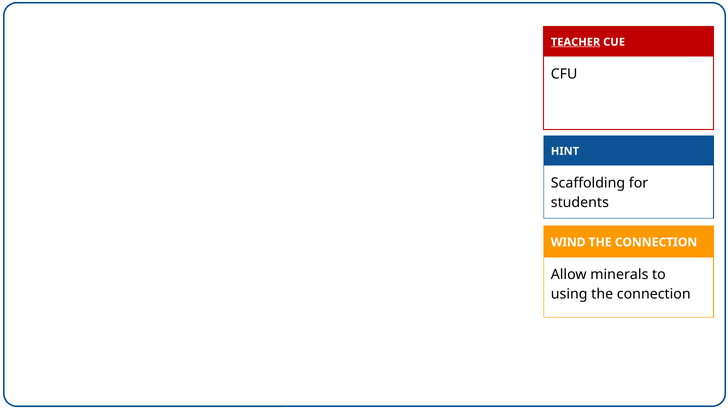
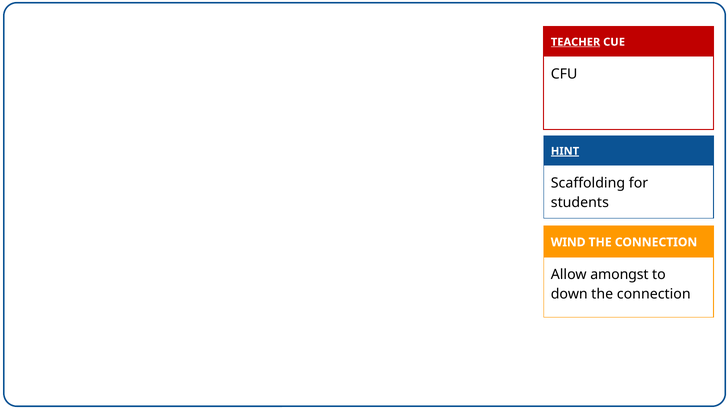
HINT underline: none -> present
minerals: minerals -> amongst
using: using -> down
